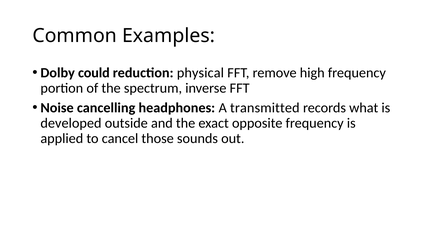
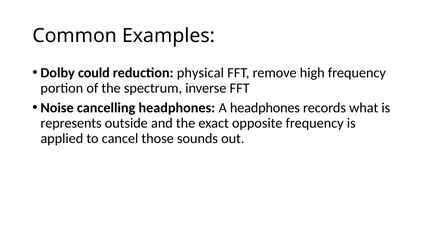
A transmitted: transmitted -> headphones
developed: developed -> represents
